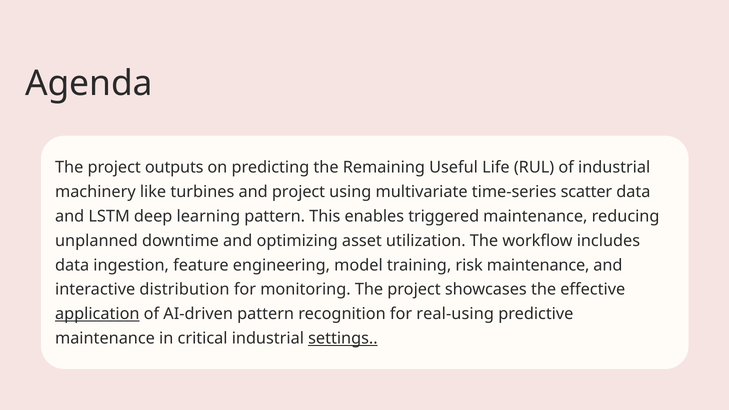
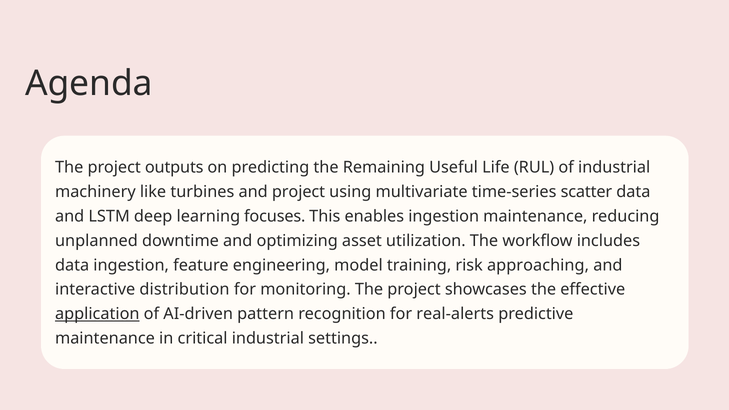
learning pattern: pattern -> focuses
enables triggered: triggered -> ingestion
risk maintenance: maintenance -> approaching
real-using: real-using -> real-alerts
settings underline: present -> none
